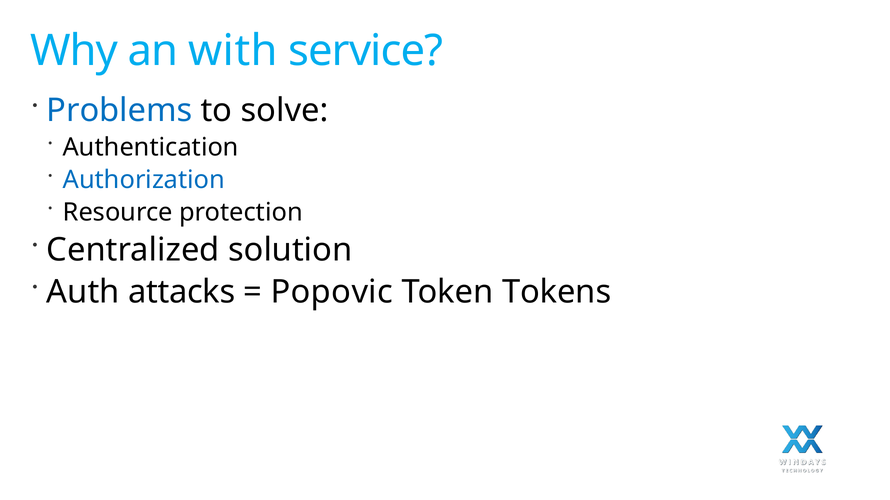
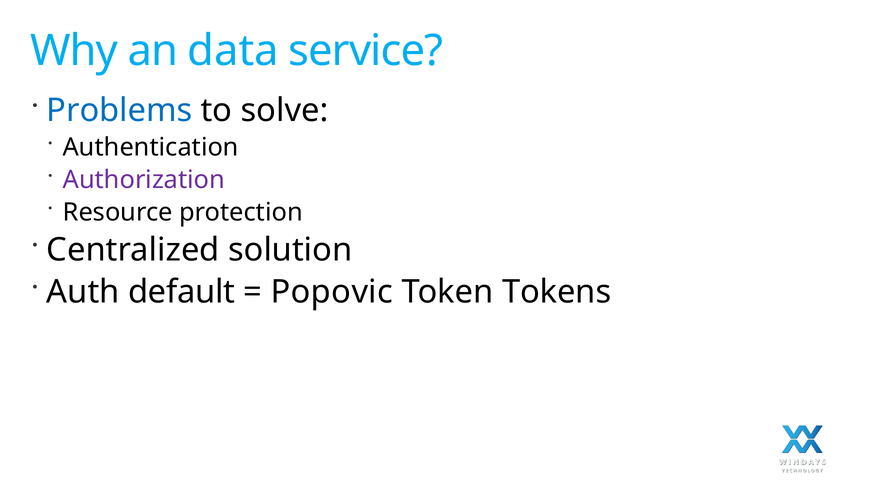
with: with -> data
Authorization colour: blue -> purple
attacks: attacks -> default
